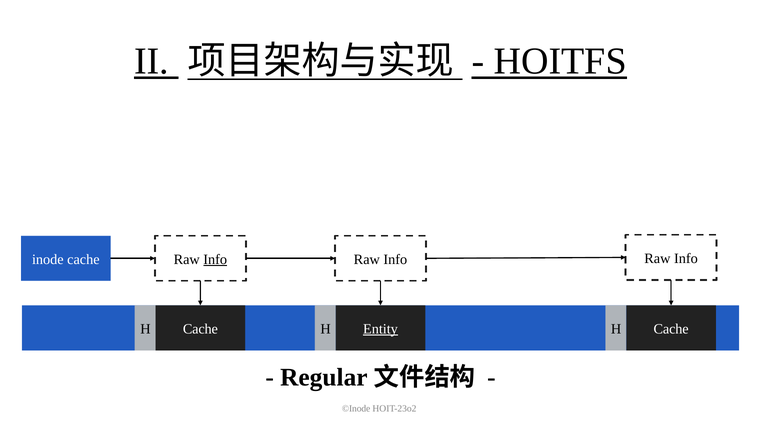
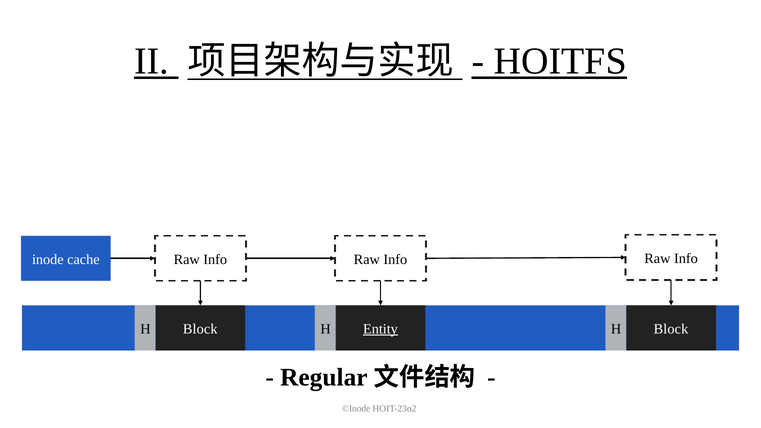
Info at (215, 259) underline: present -> none
Cache at (200, 329): Cache -> Block
H Cache: Cache -> Block
